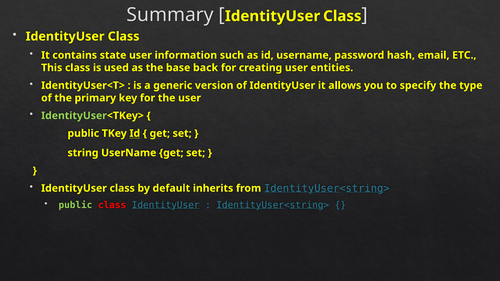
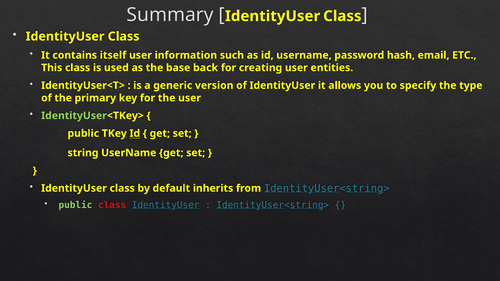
state: state -> itself
